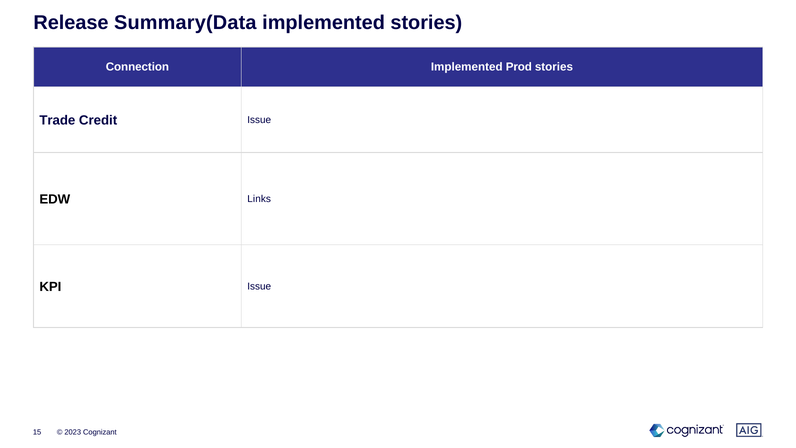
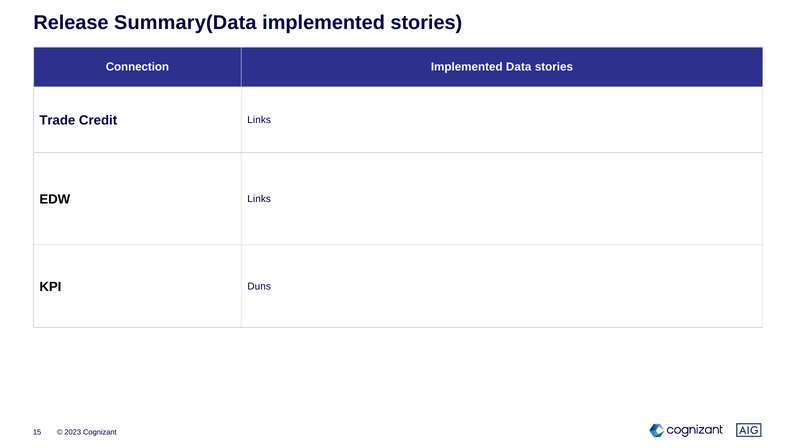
Prod: Prod -> Data
Credit Issue: Issue -> Links
KPI Issue: Issue -> Duns
